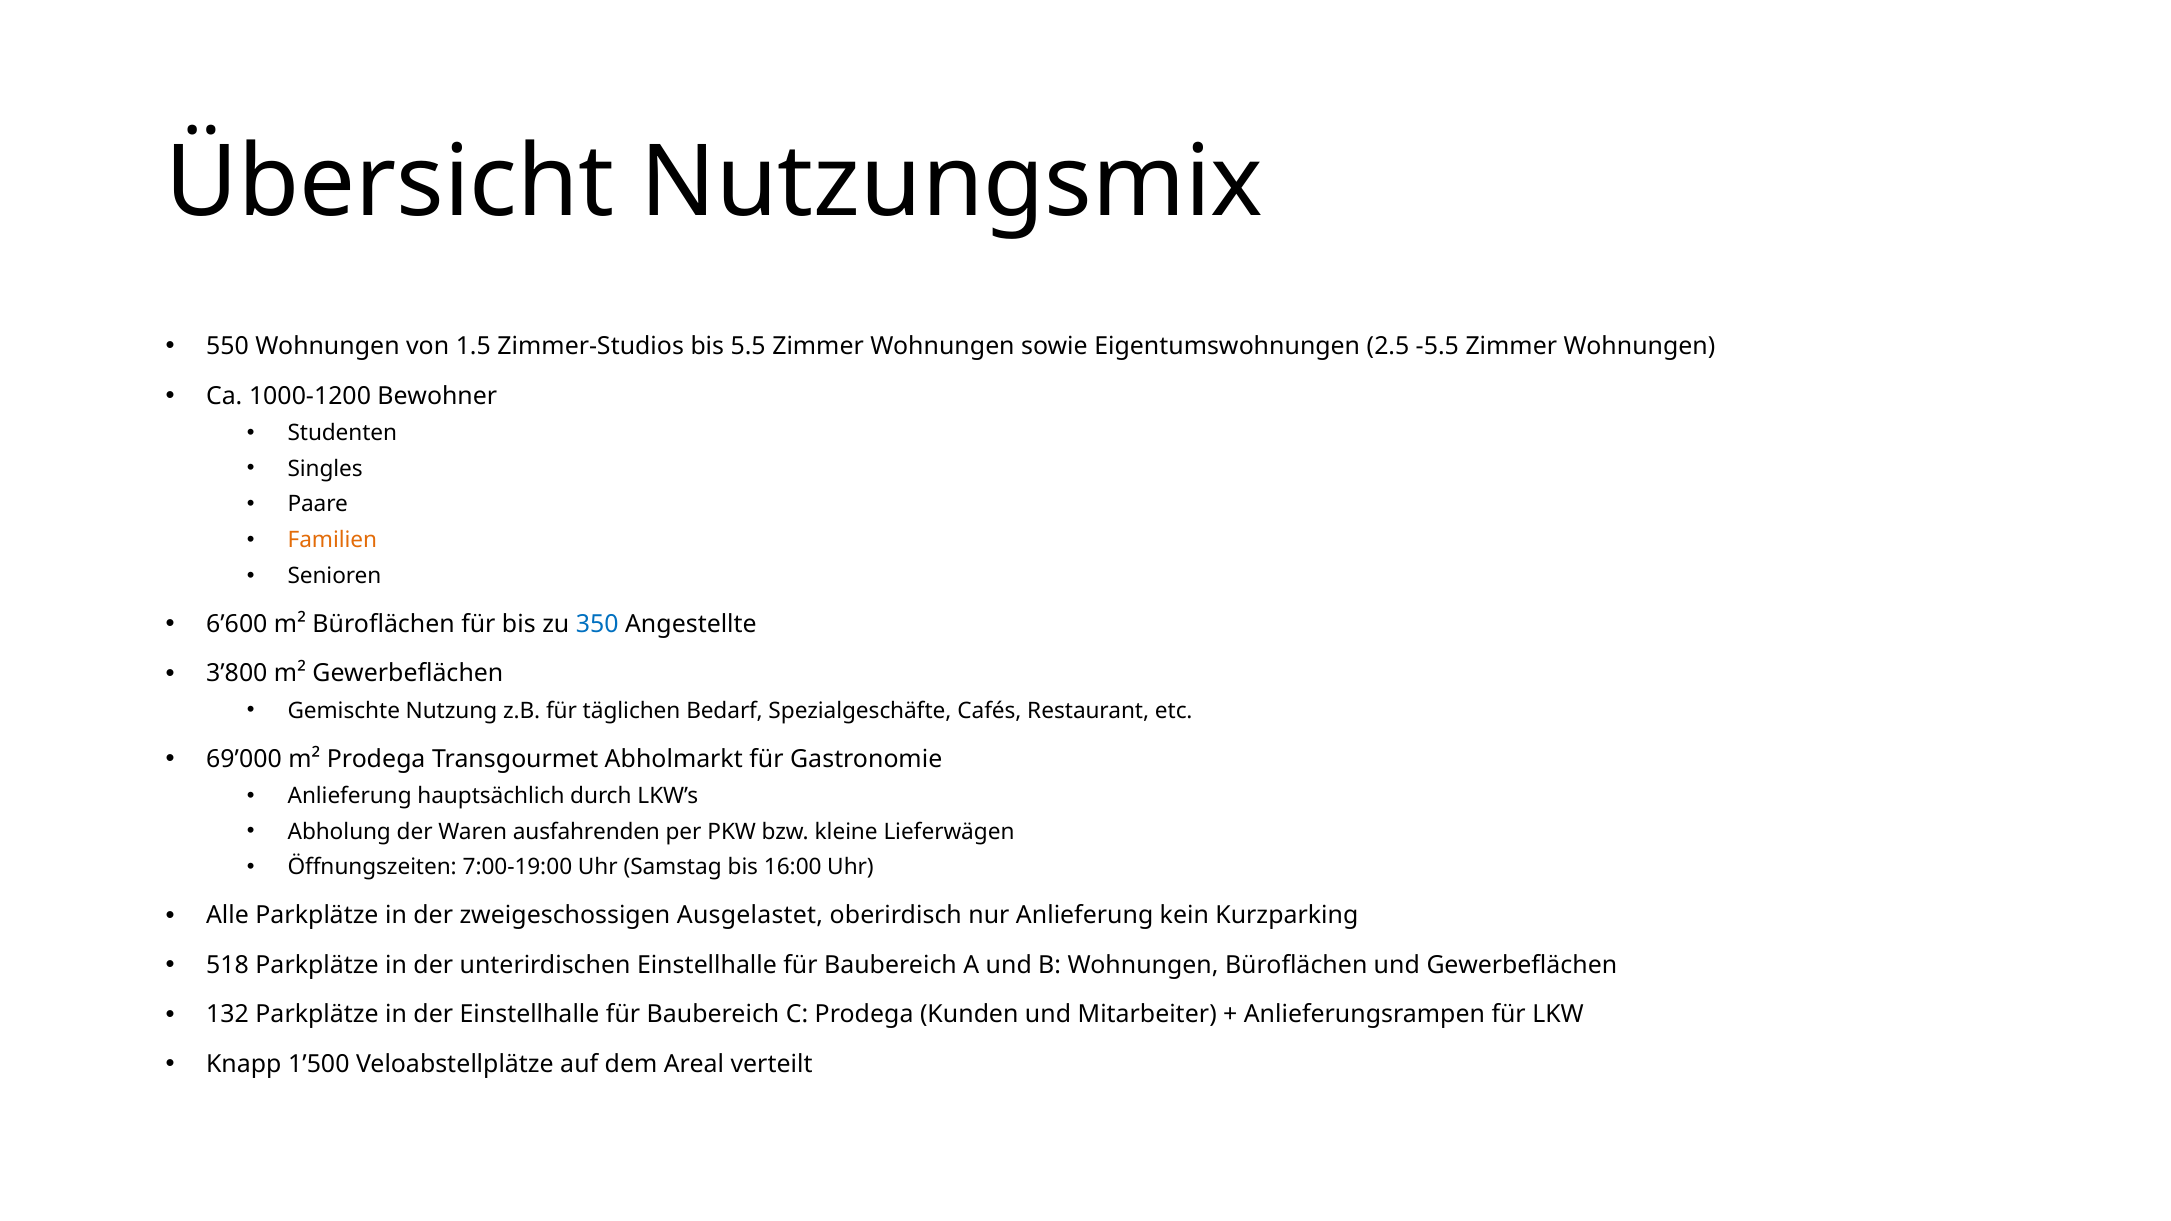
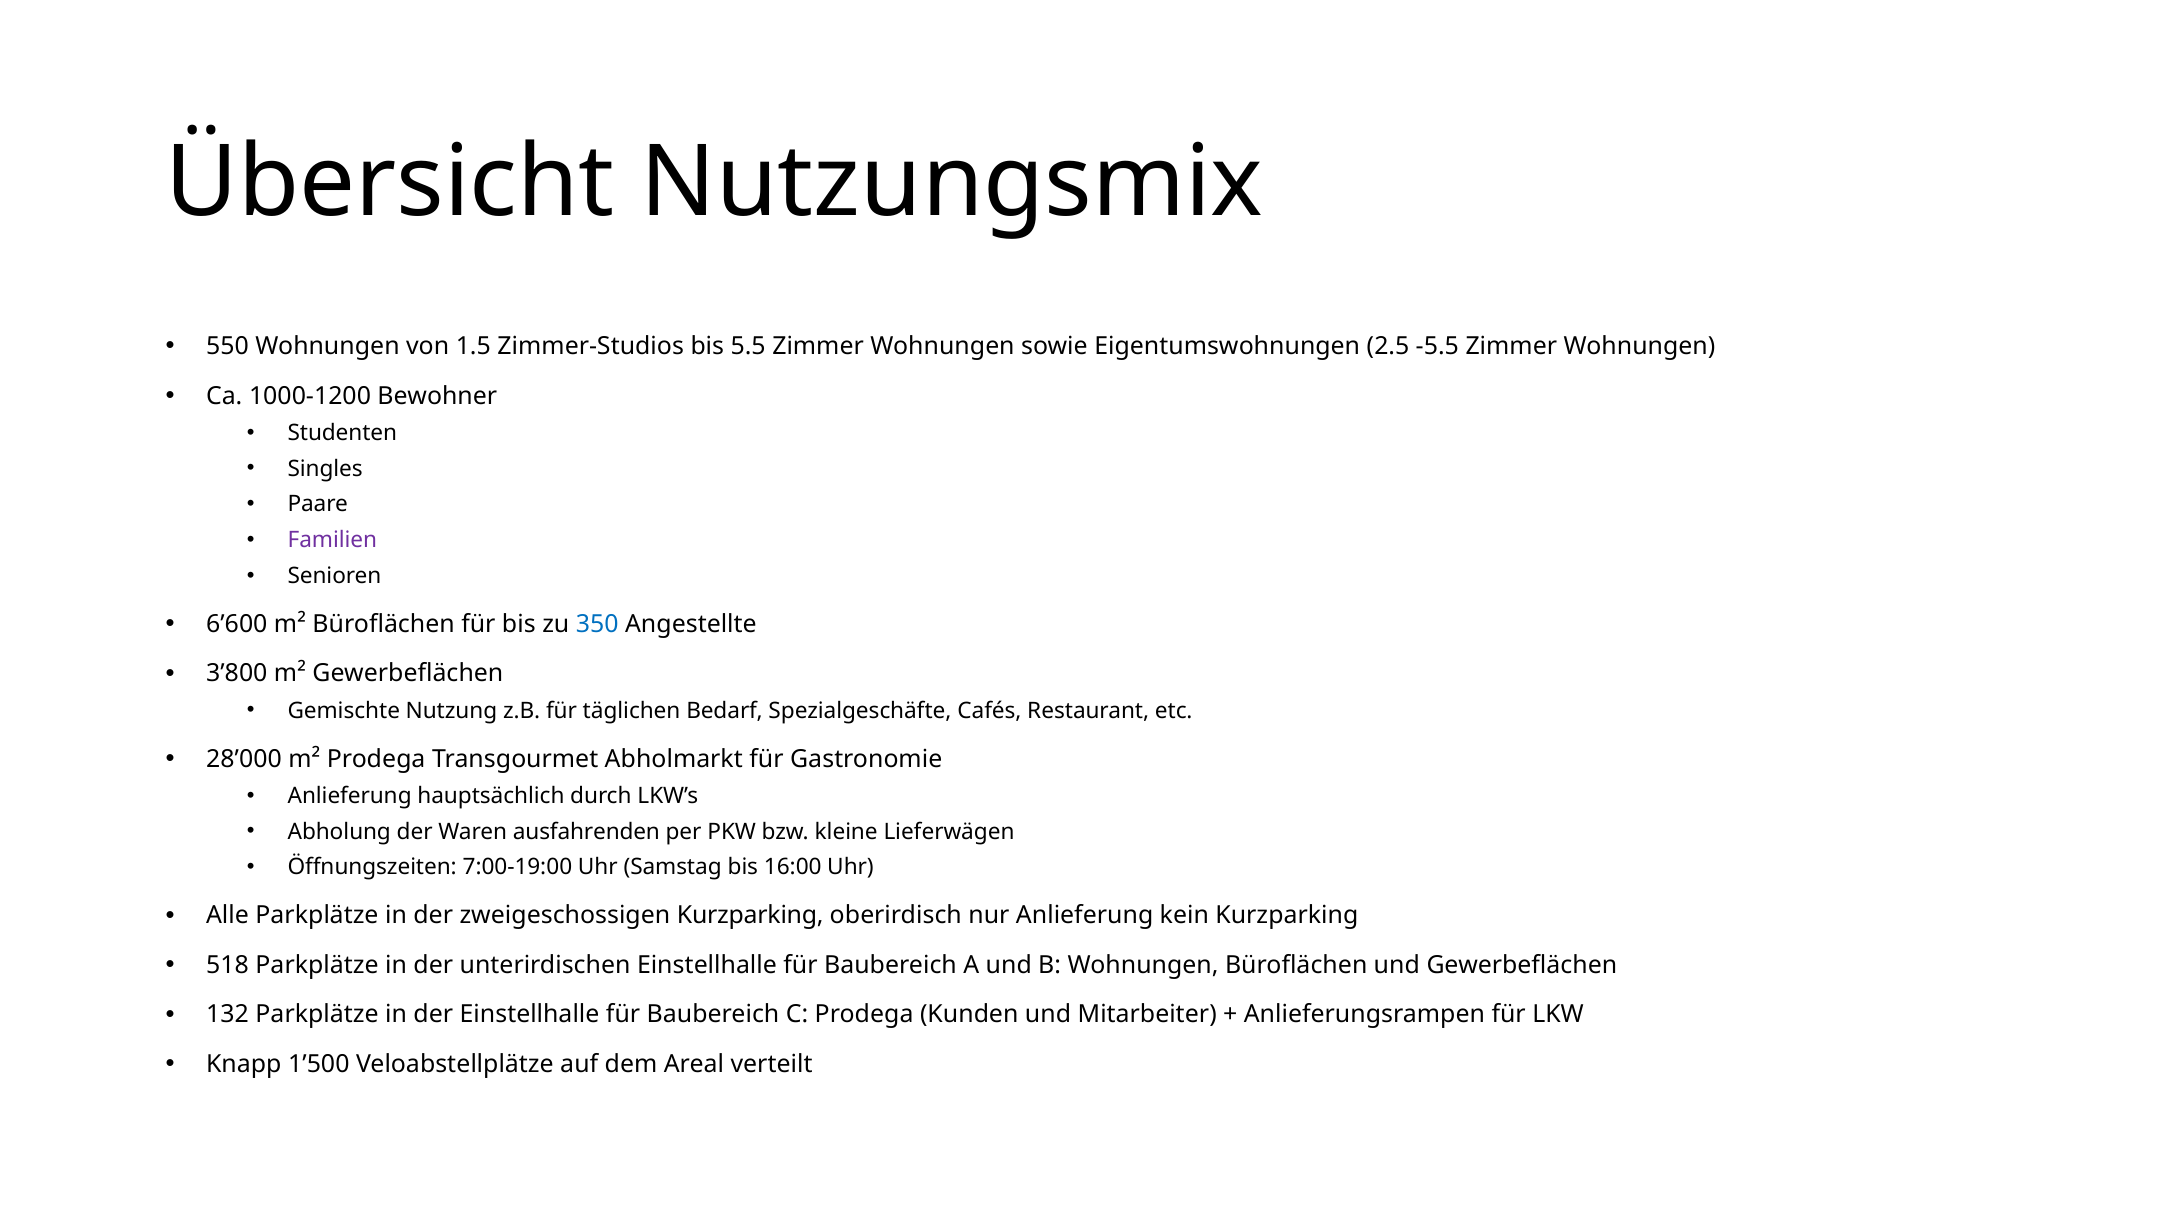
Familien colour: orange -> purple
69’000: 69’000 -> 28’000
zweigeschossigen Ausgelastet: Ausgelastet -> Kurzparking
